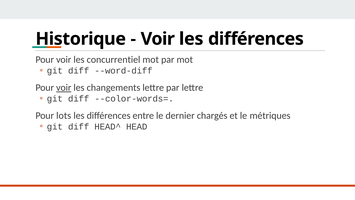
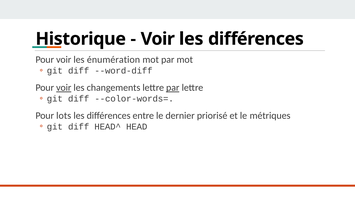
concurrentiel: concurrentiel -> énumération
par at (173, 87) underline: none -> present
chargés: chargés -> priorisé
